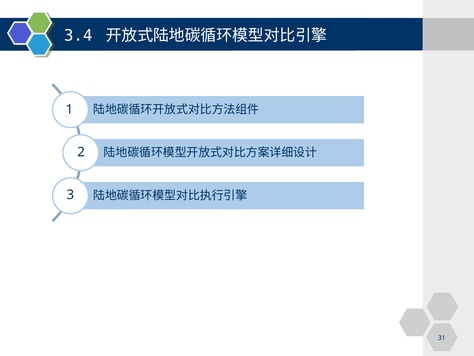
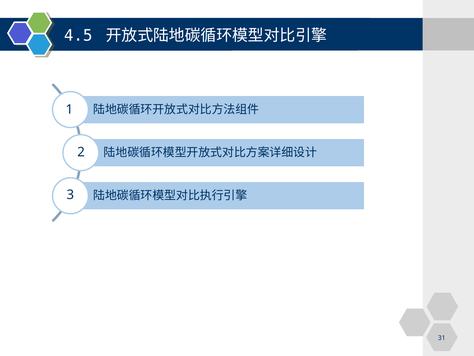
3.4: 3.4 -> 4.5
